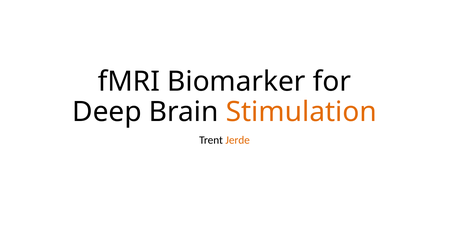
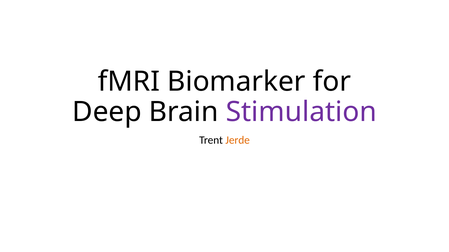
Stimulation colour: orange -> purple
